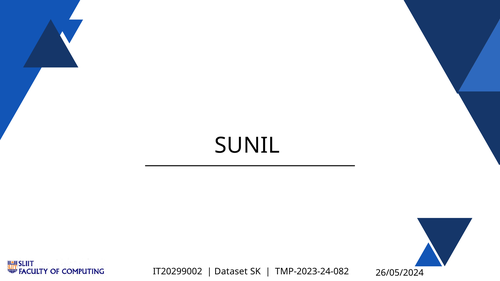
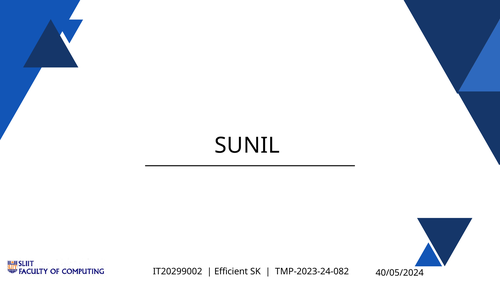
Dataset: Dataset -> Efficient
26/05/2024: 26/05/2024 -> 40/05/2024
